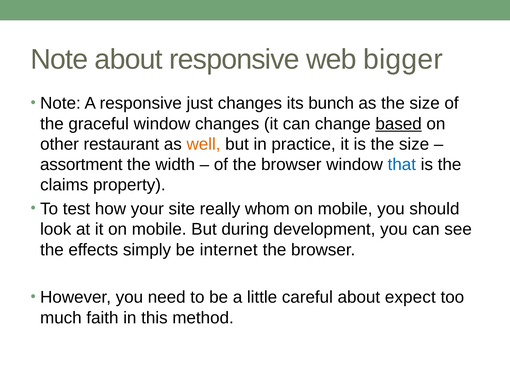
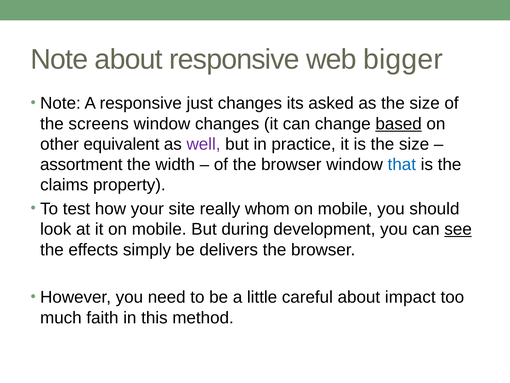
bunch: bunch -> asked
graceful: graceful -> screens
restaurant: restaurant -> equivalent
well colour: orange -> purple
see underline: none -> present
internet: internet -> delivers
expect: expect -> impact
